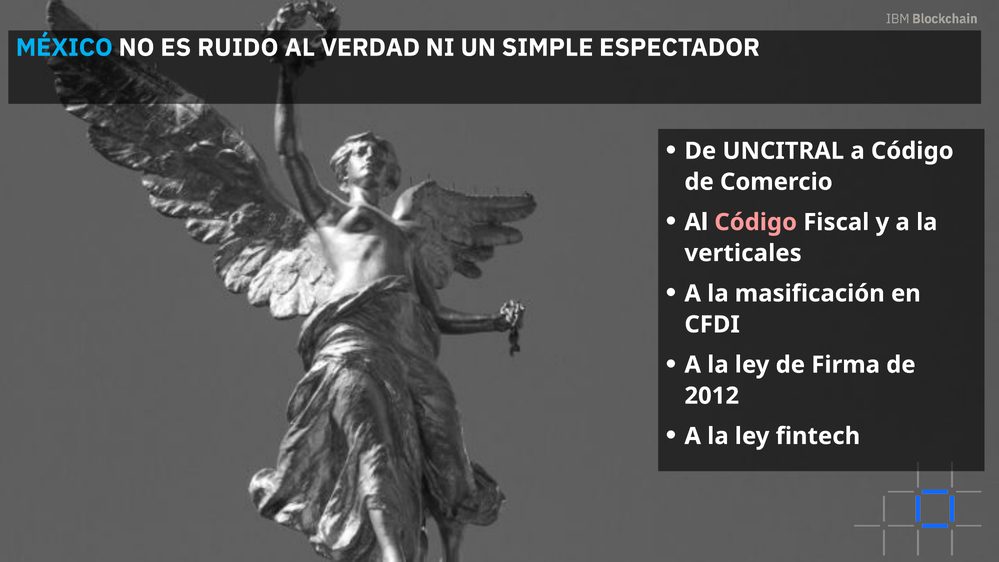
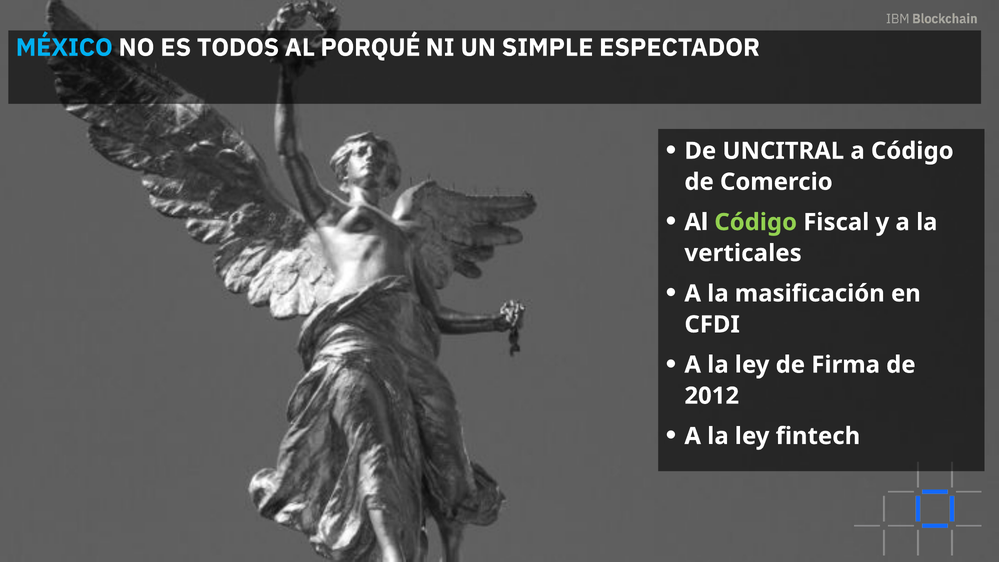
RUIDO: RUIDO -> TODOS
VERDAD: VERDAD -> PORQUÉ
Código at (756, 222) colour: pink -> light green
